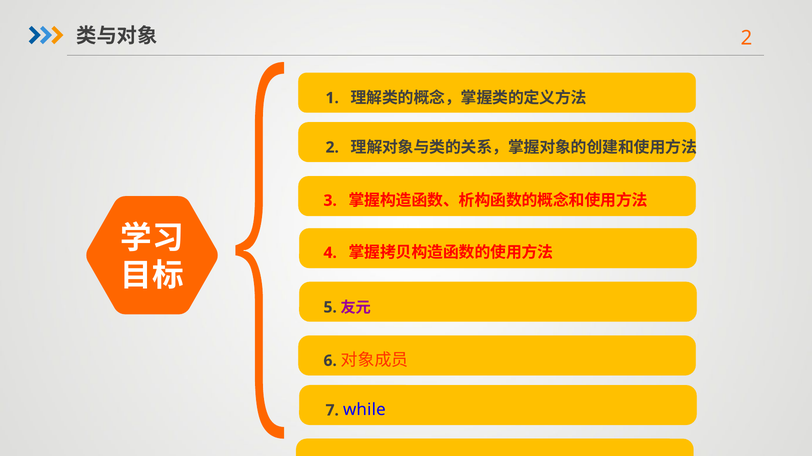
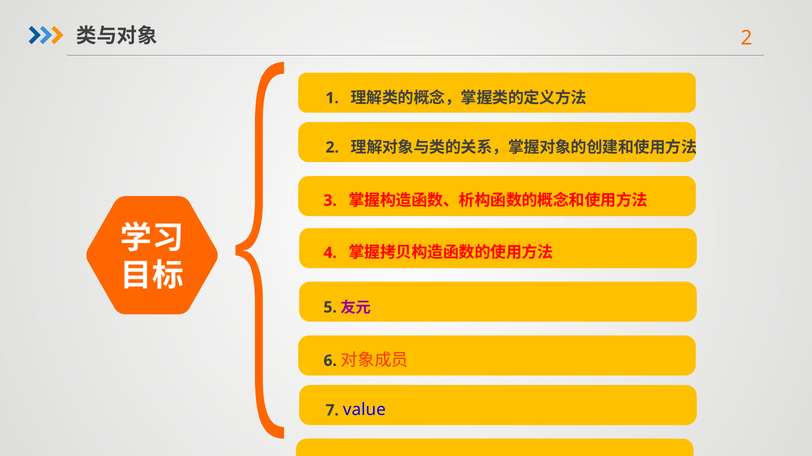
while: while -> value
